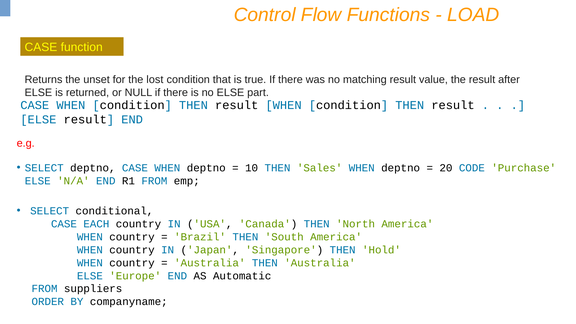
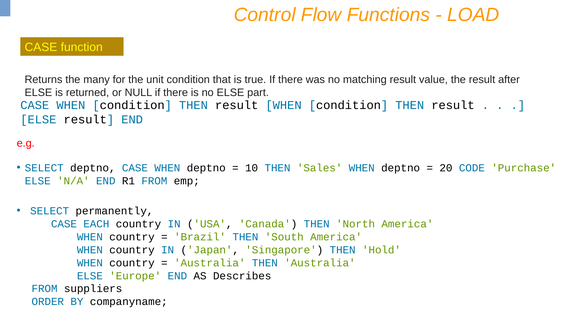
unset: unset -> many
lost: lost -> unit
conditional: conditional -> permanently
Automatic: Automatic -> Describes
